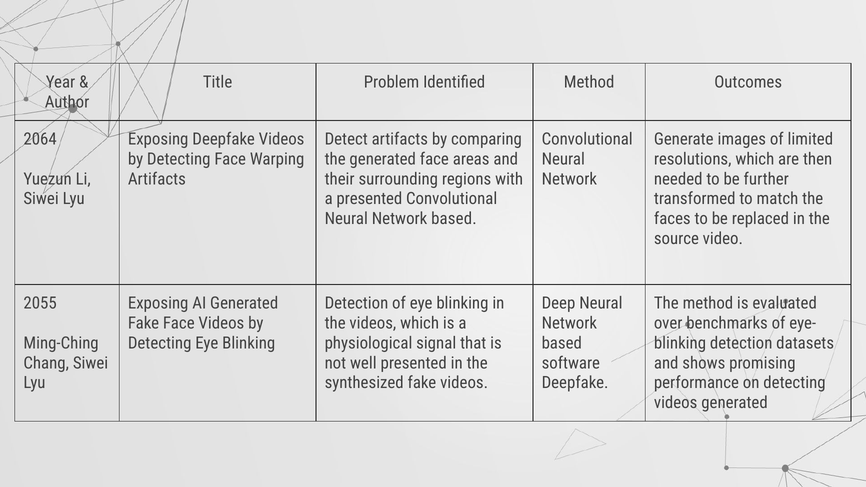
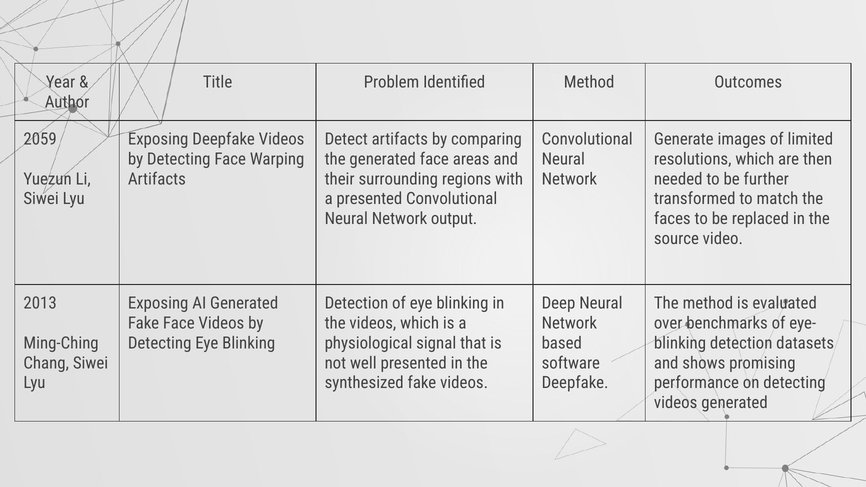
2064: 2064 -> 2059
based at (454, 219): based -> output
2055: 2055 -> 2013
